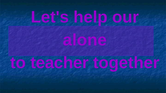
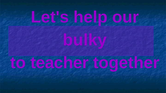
alone: alone -> bulky
